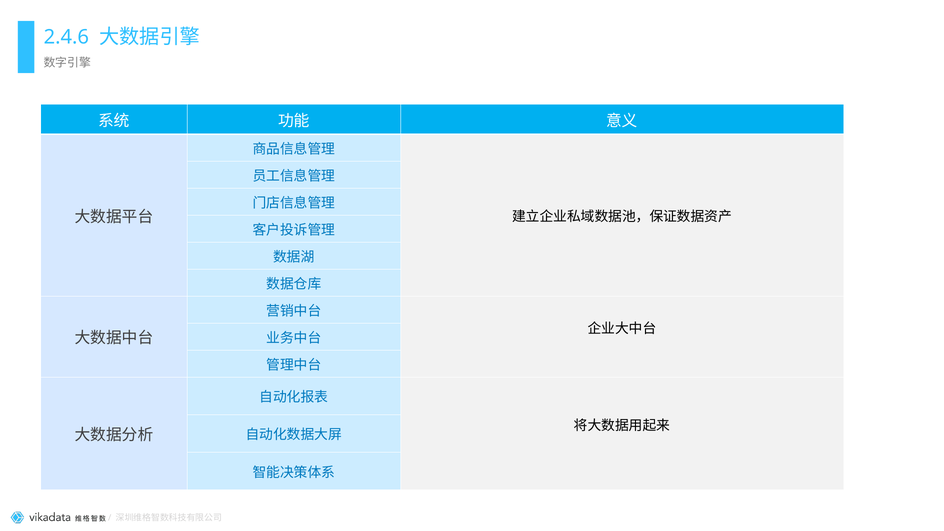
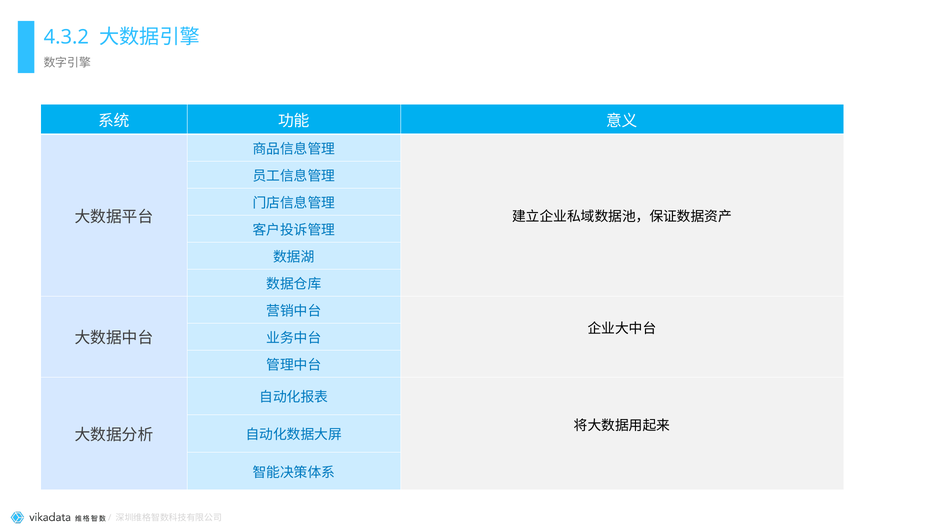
2.4.6: 2.4.6 -> 4.3.2
